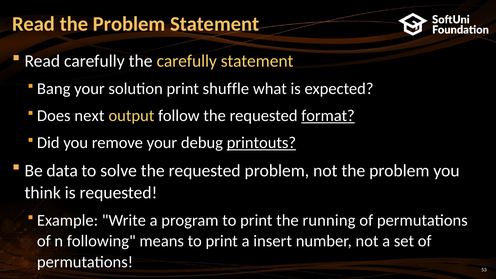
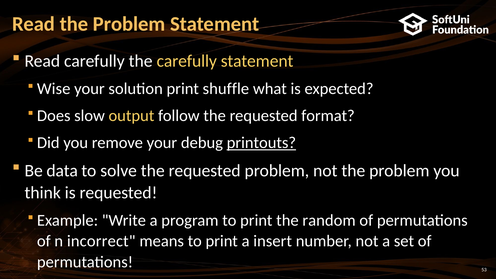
Bang: Bang -> Wise
next: next -> slow
format underline: present -> none
running: running -> random
following: following -> incorrect
